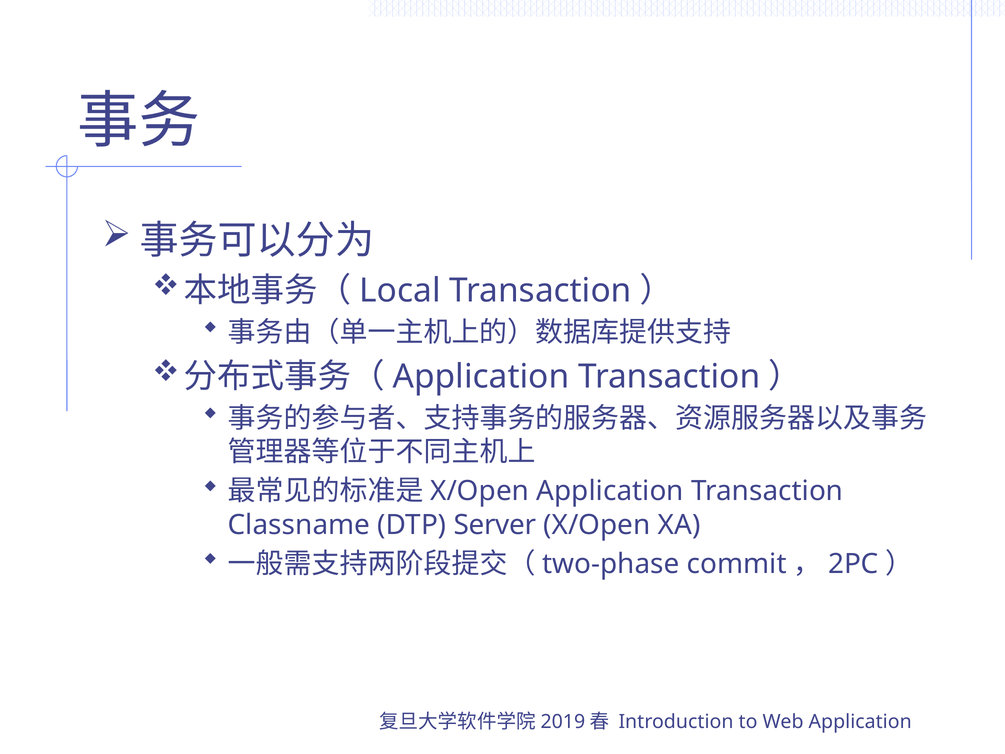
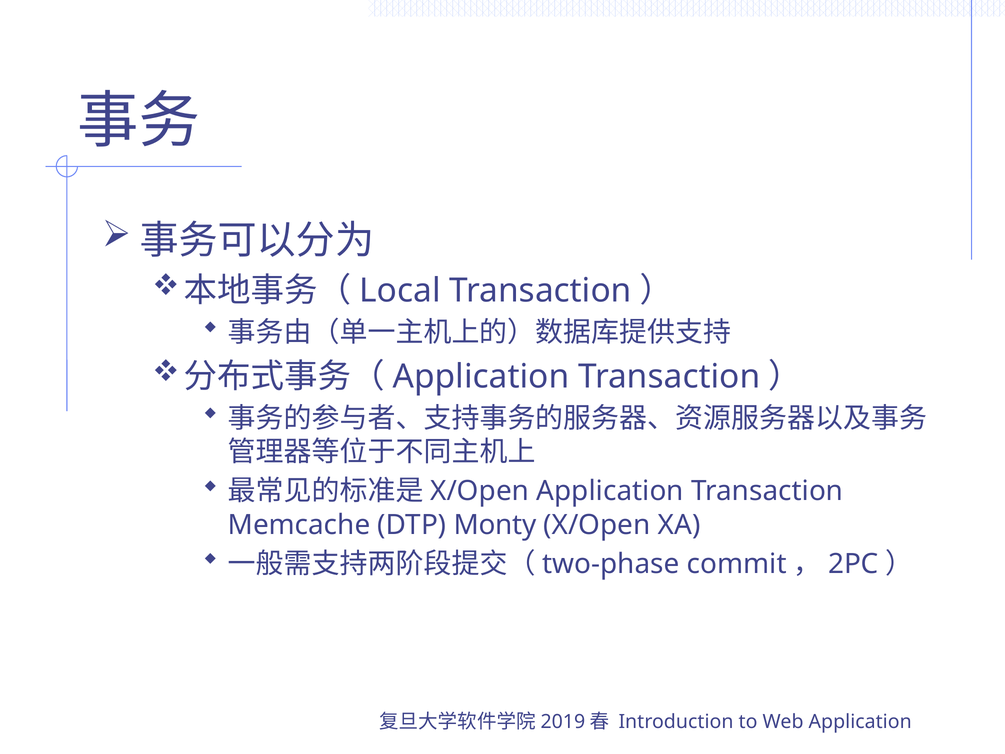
Classname: Classname -> Memcache
Server: Server -> Monty
